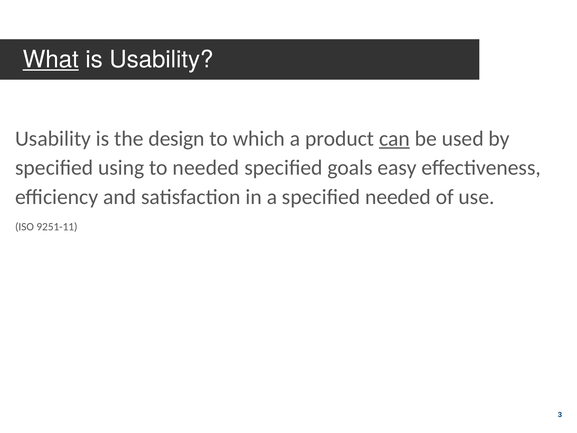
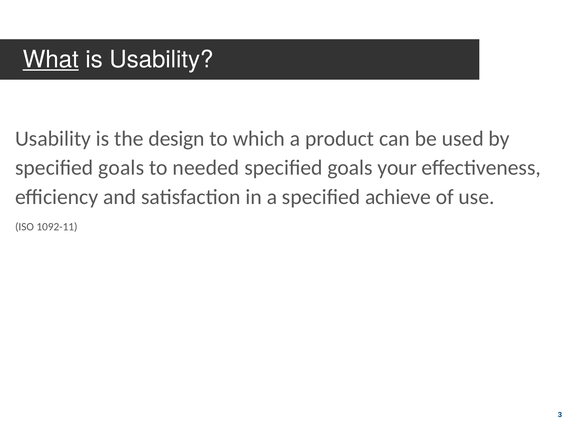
can underline: present -> none
using at (121, 168): using -> goals
easy: easy -> your
specified needed: needed -> achieve
9251-11: 9251-11 -> 1092-11
